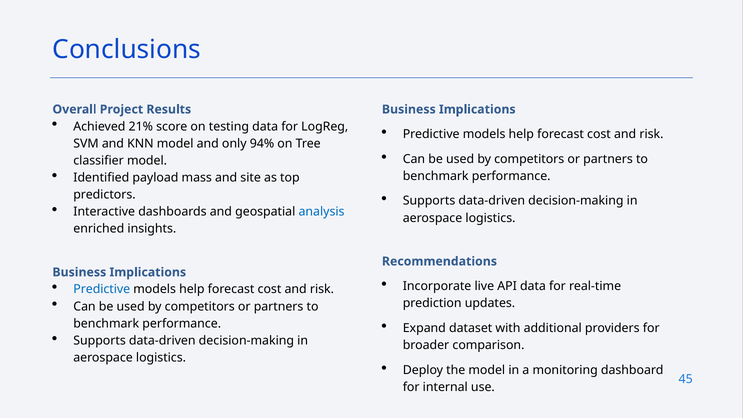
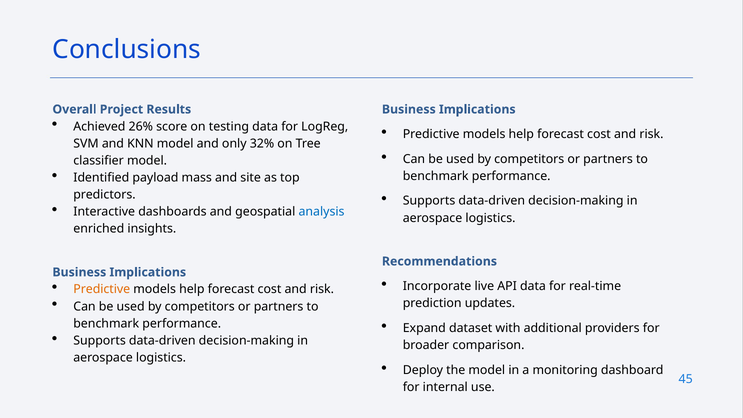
21%: 21% -> 26%
94%: 94% -> 32%
Predictive at (102, 289) colour: blue -> orange
